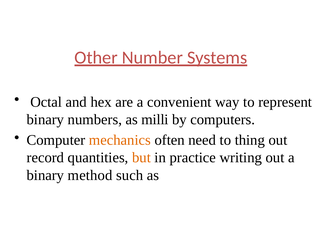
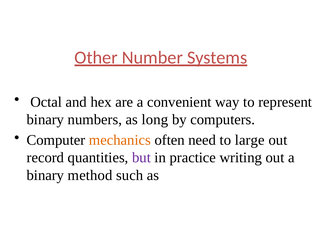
milli: milli -> long
thing: thing -> large
but colour: orange -> purple
